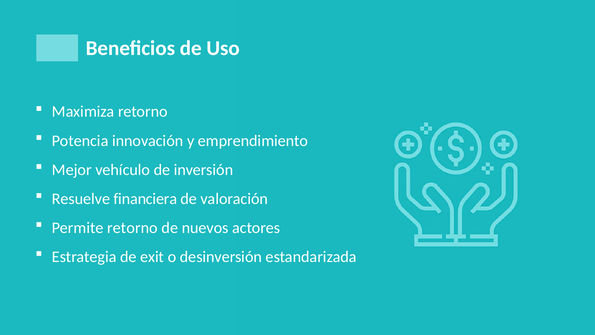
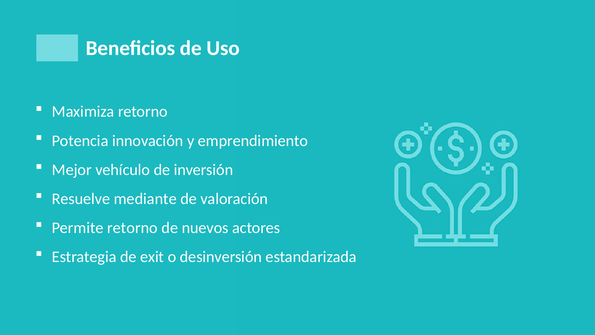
financiera: financiera -> mediante
